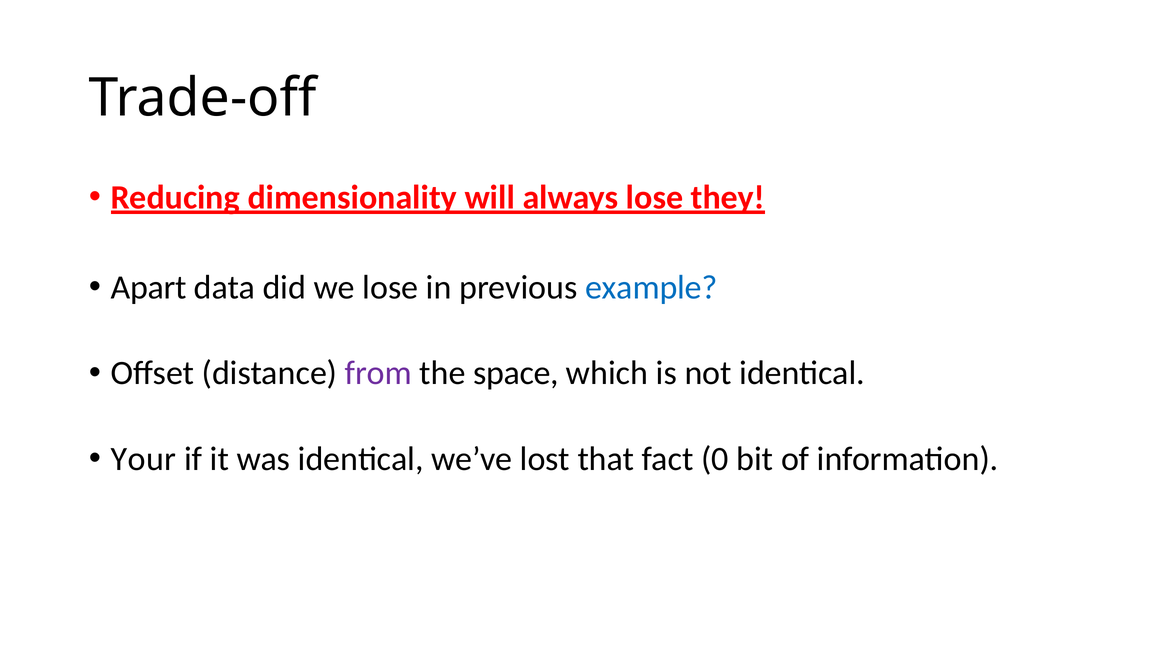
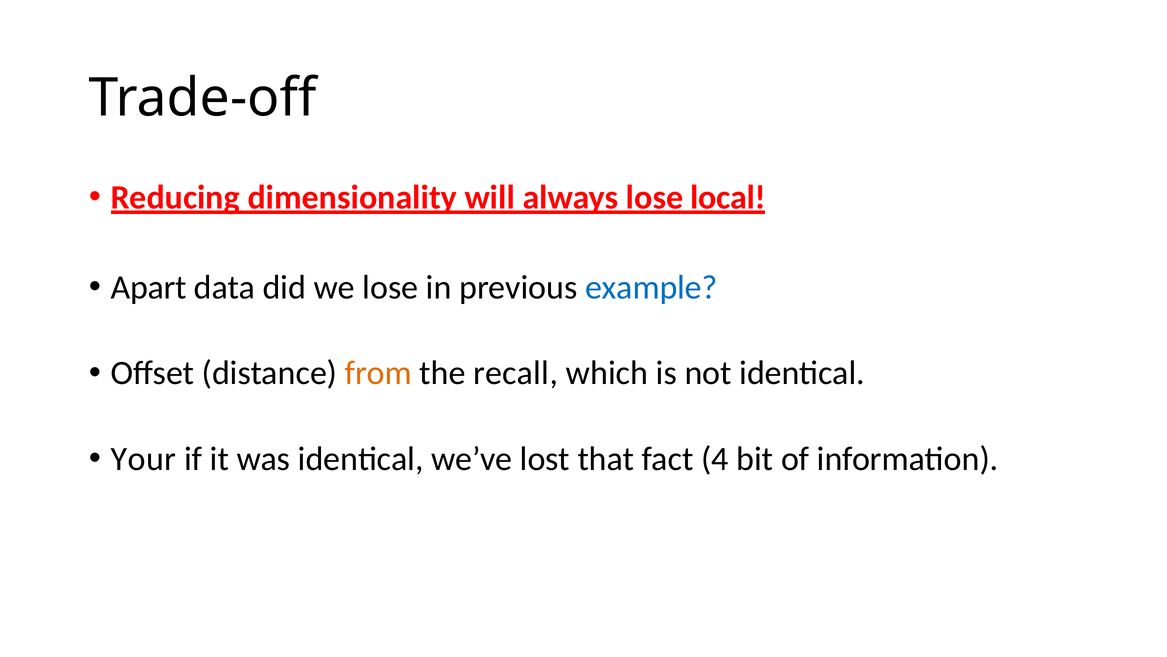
they: they -> local
from colour: purple -> orange
space: space -> recall
0: 0 -> 4
